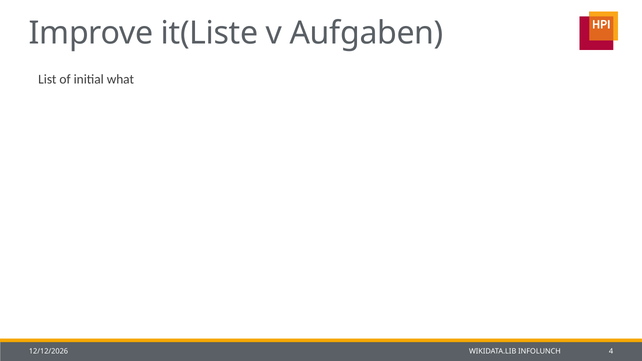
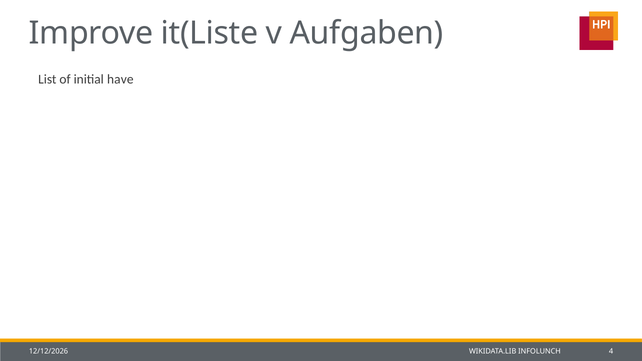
what: what -> have
